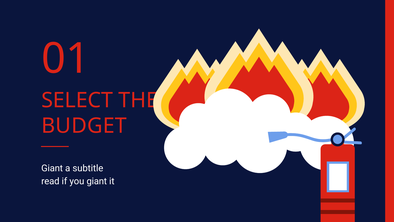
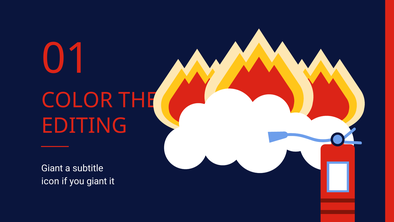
SELECT: SELECT -> COLOR
BUDGET: BUDGET -> EDITING
read: read -> icon
